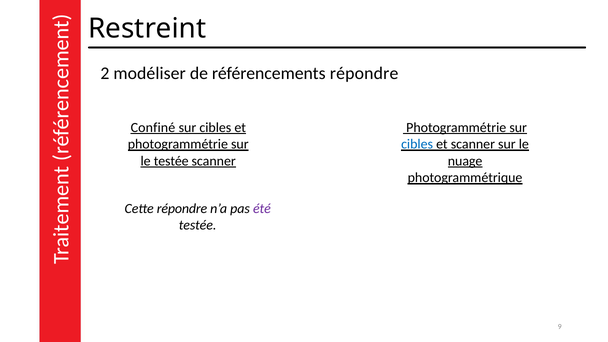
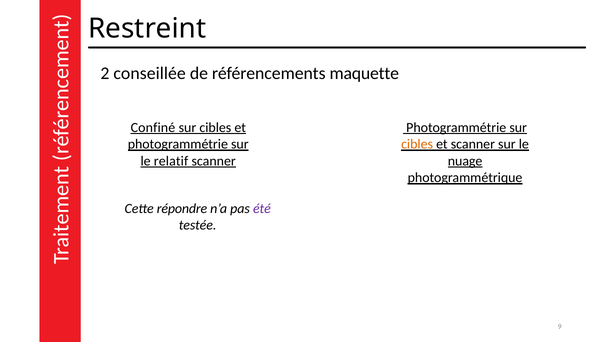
modéliser: modéliser -> conseillée
référencements répondre: répondre -> maquette
cibles at (417, 144) colour: blue -> orange
le testée: testée -> relatif
